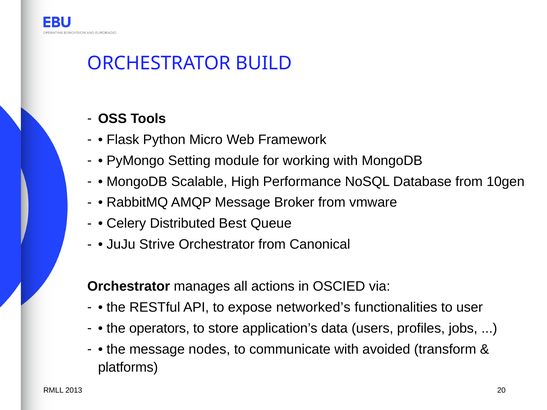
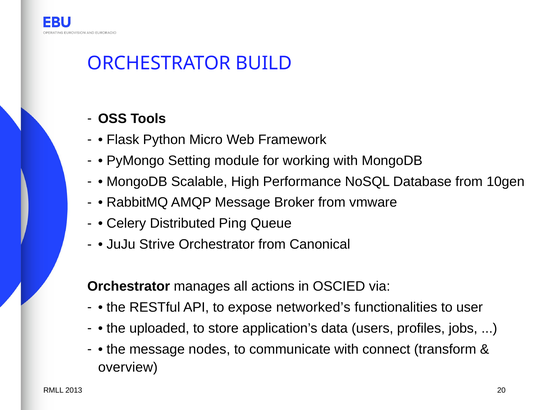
Best: Best -> Ping
operators: operators -> uploaded
avoided: avoided -> connect
platforms: platforms -> overview
